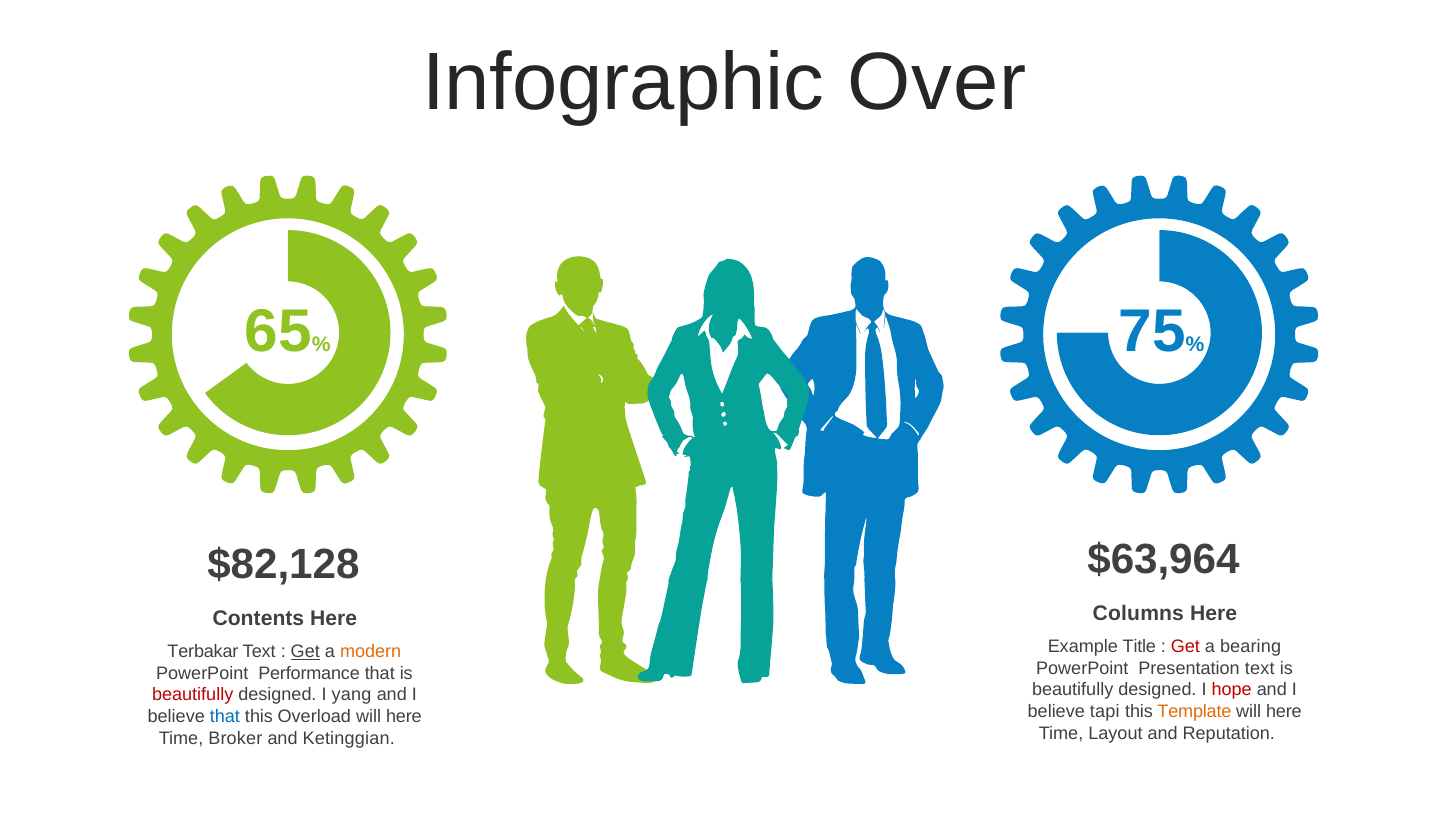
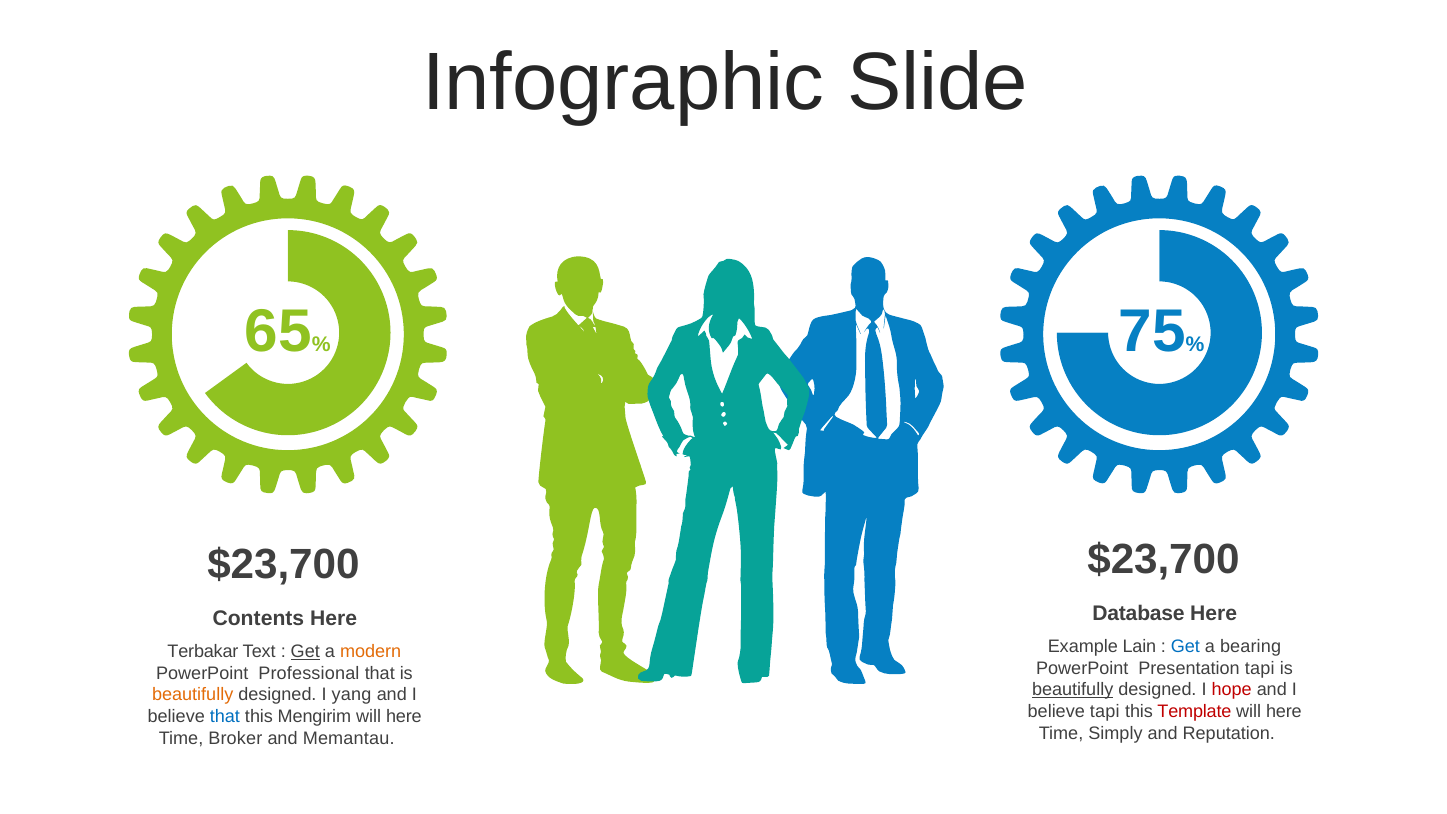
Over: Over -> Slide
$63,964 at (1163, 560): $63,964 -> $23,700
$82,128 at (283, 565): $82,128 -> $23,700
Columns: Columns -> Database
Title: Title -> Lain
Get at (1185, 646) colour: red -> blue
Presentation text: text -> tapi
Performance: Performance -> Professional
beautifully at (1073, 690) underline: none -> present
beautifully at (193, 695) colour: red -> orange
Template colour: orange -> red
Overload: Overload -> Mengirim
Layout: Layout -> Simply
Ketinggian: Ketinggian -> Memantau
